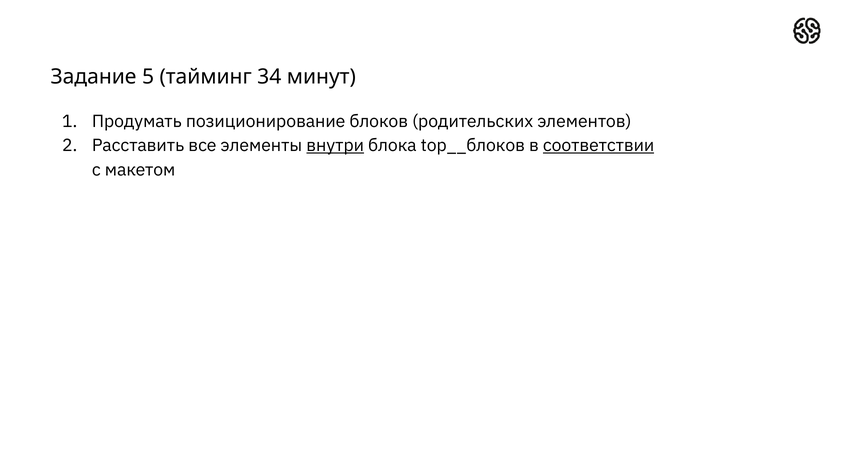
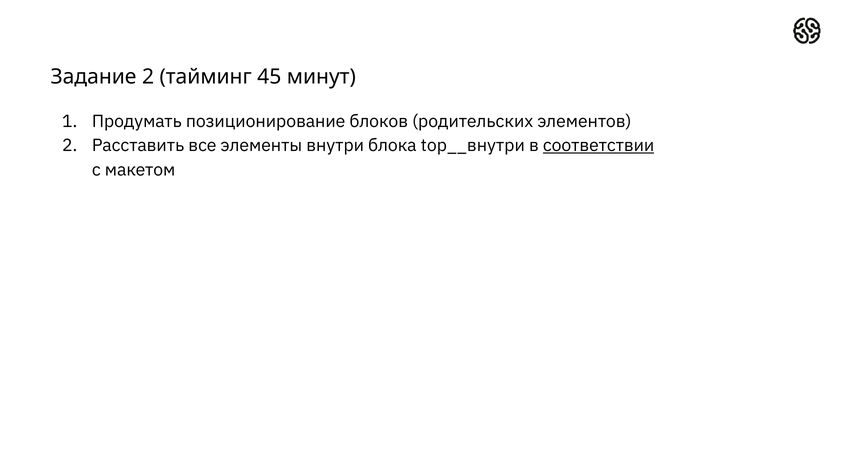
Задание 5: 5 -> 2
34: 34 -> 45
внутри underline: present -> none
top__блоков: top__блоков -> top__внутри
